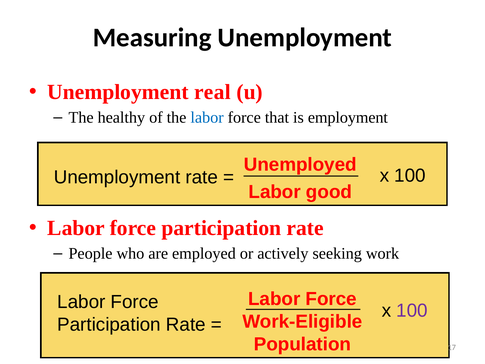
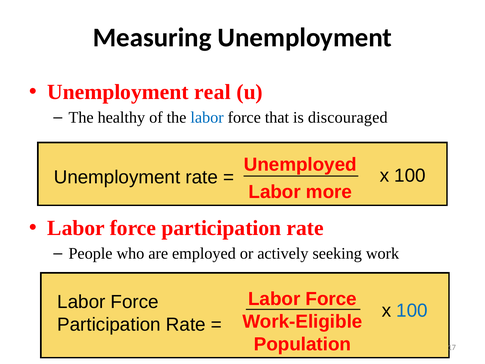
employment: employment -> discouraged
good: good -> more
100 at (412, 310) colour: purple -> blue
